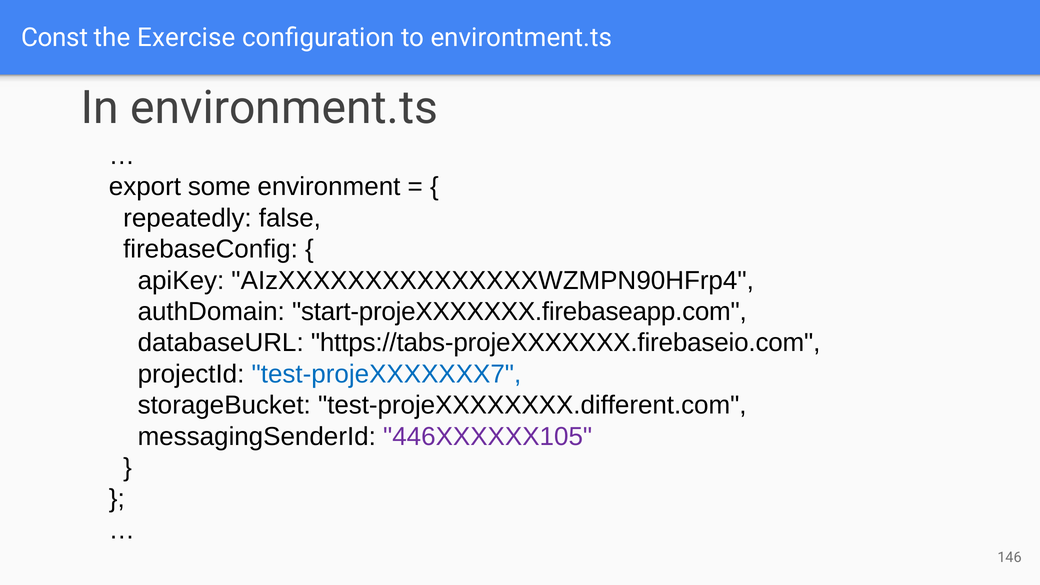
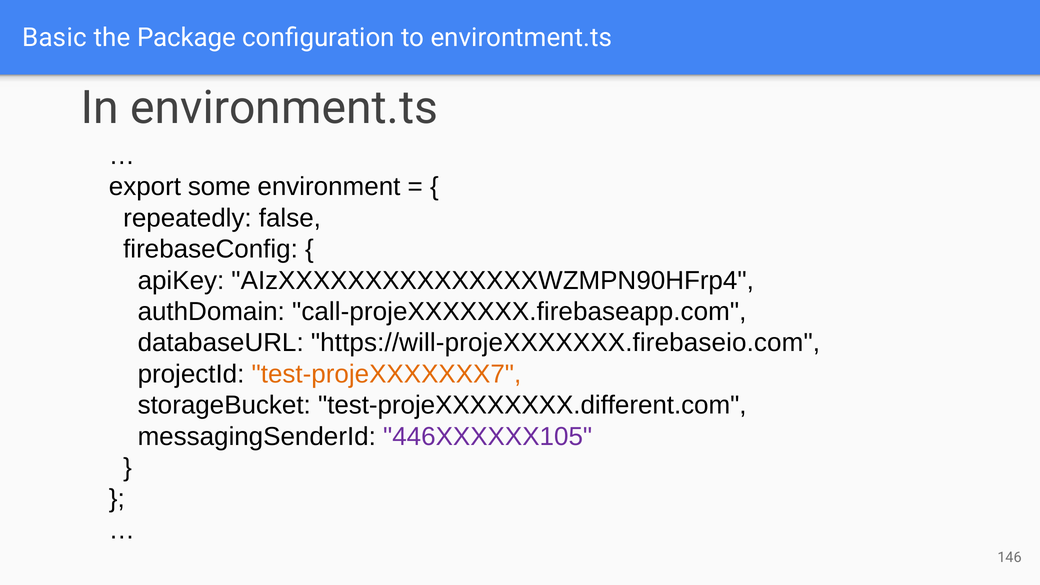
Const: Const -> Basic
Exercise: Exercise -> Package
start-projeXXXXXXX.firebaseapp.com: start-projeXXXXXXX.firebaseapp.com -> call-projeXXXXXXX.firebaseapp.com
https://tabs-projeXXXXXXX.firebaseio.com: https://tabs-projeXXXXXXX.firebaseio.com -> https://will-projeXXXXXXX.firebaseio.com
test-projeXXXXXXX7 colour: blue -> orange
